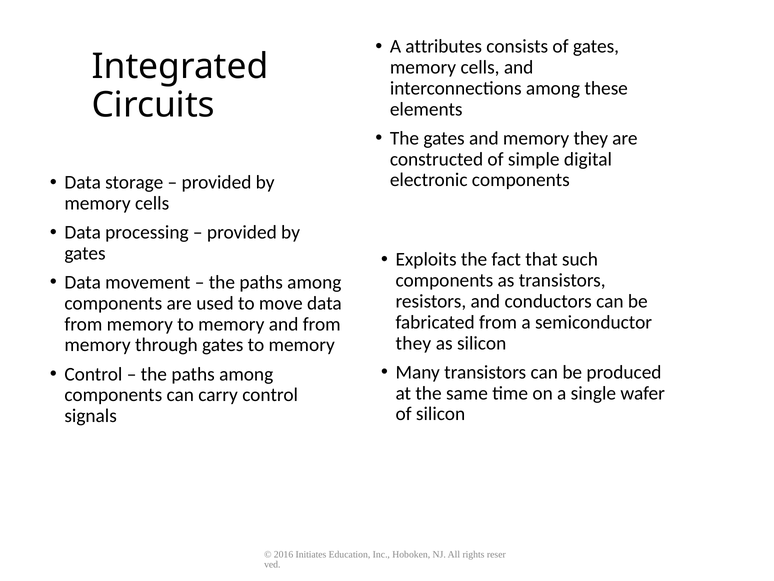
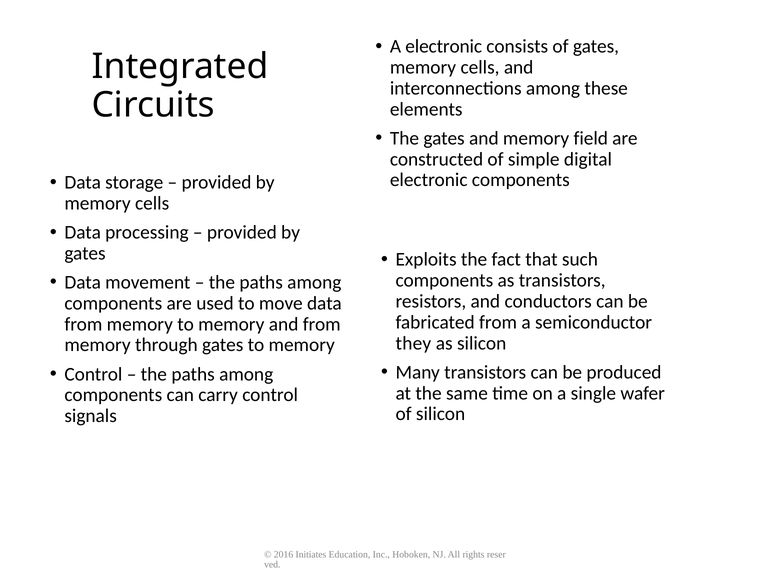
A attributes: attributes -> electronic
memory they: they -> field
